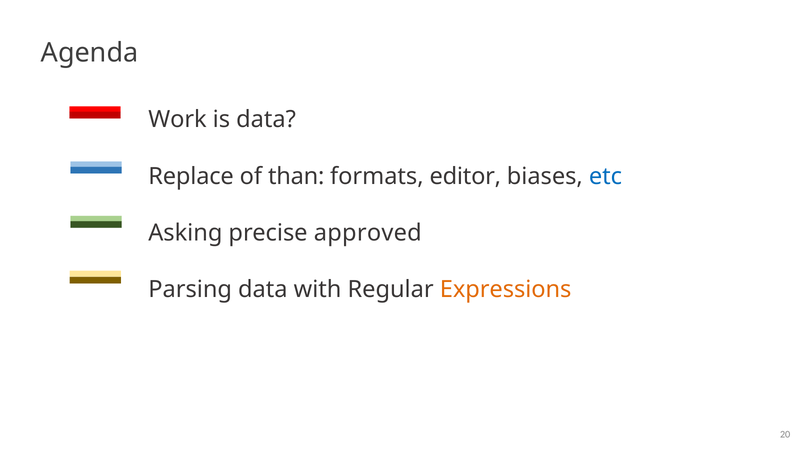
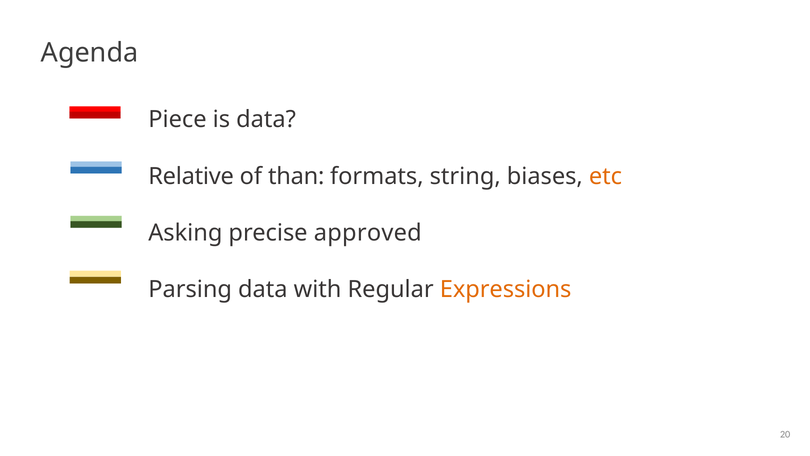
Work: Work -> Piece
Replace: Replace -> Relative
editor: editor -> string
etc colour: blue -> orange
